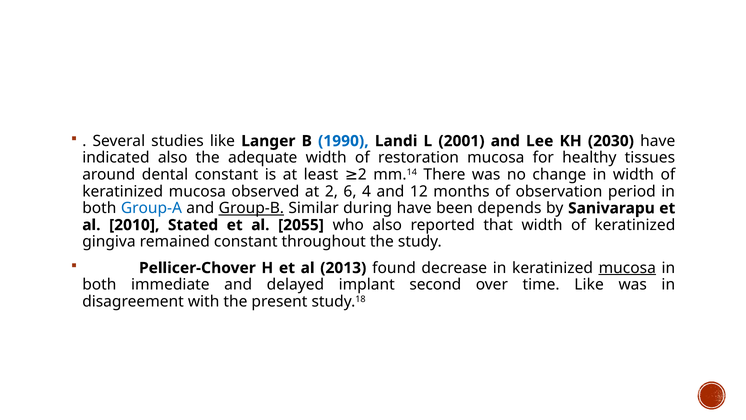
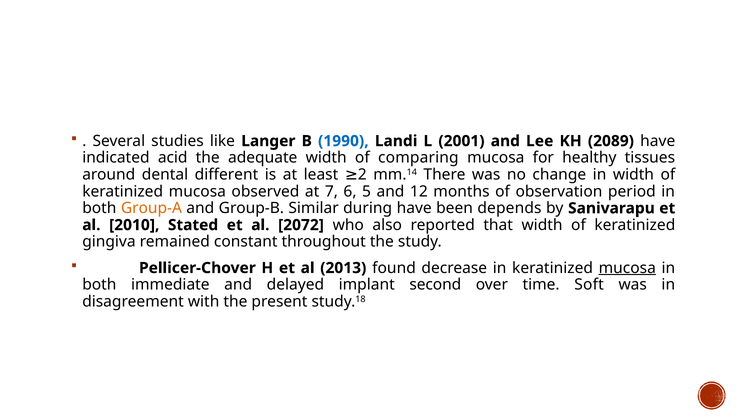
2030: 2030 -> 2089
indicated also: also -> acid
restoration: restoration -> comparing
dental constant: constant -> different
at 2: 2 -> 7
4: 4 -> 5
Group-A colour: blue -> orange
Group-B underline: present -> none
2055: 2055 -> 2072
time Like: Like -> Soft
